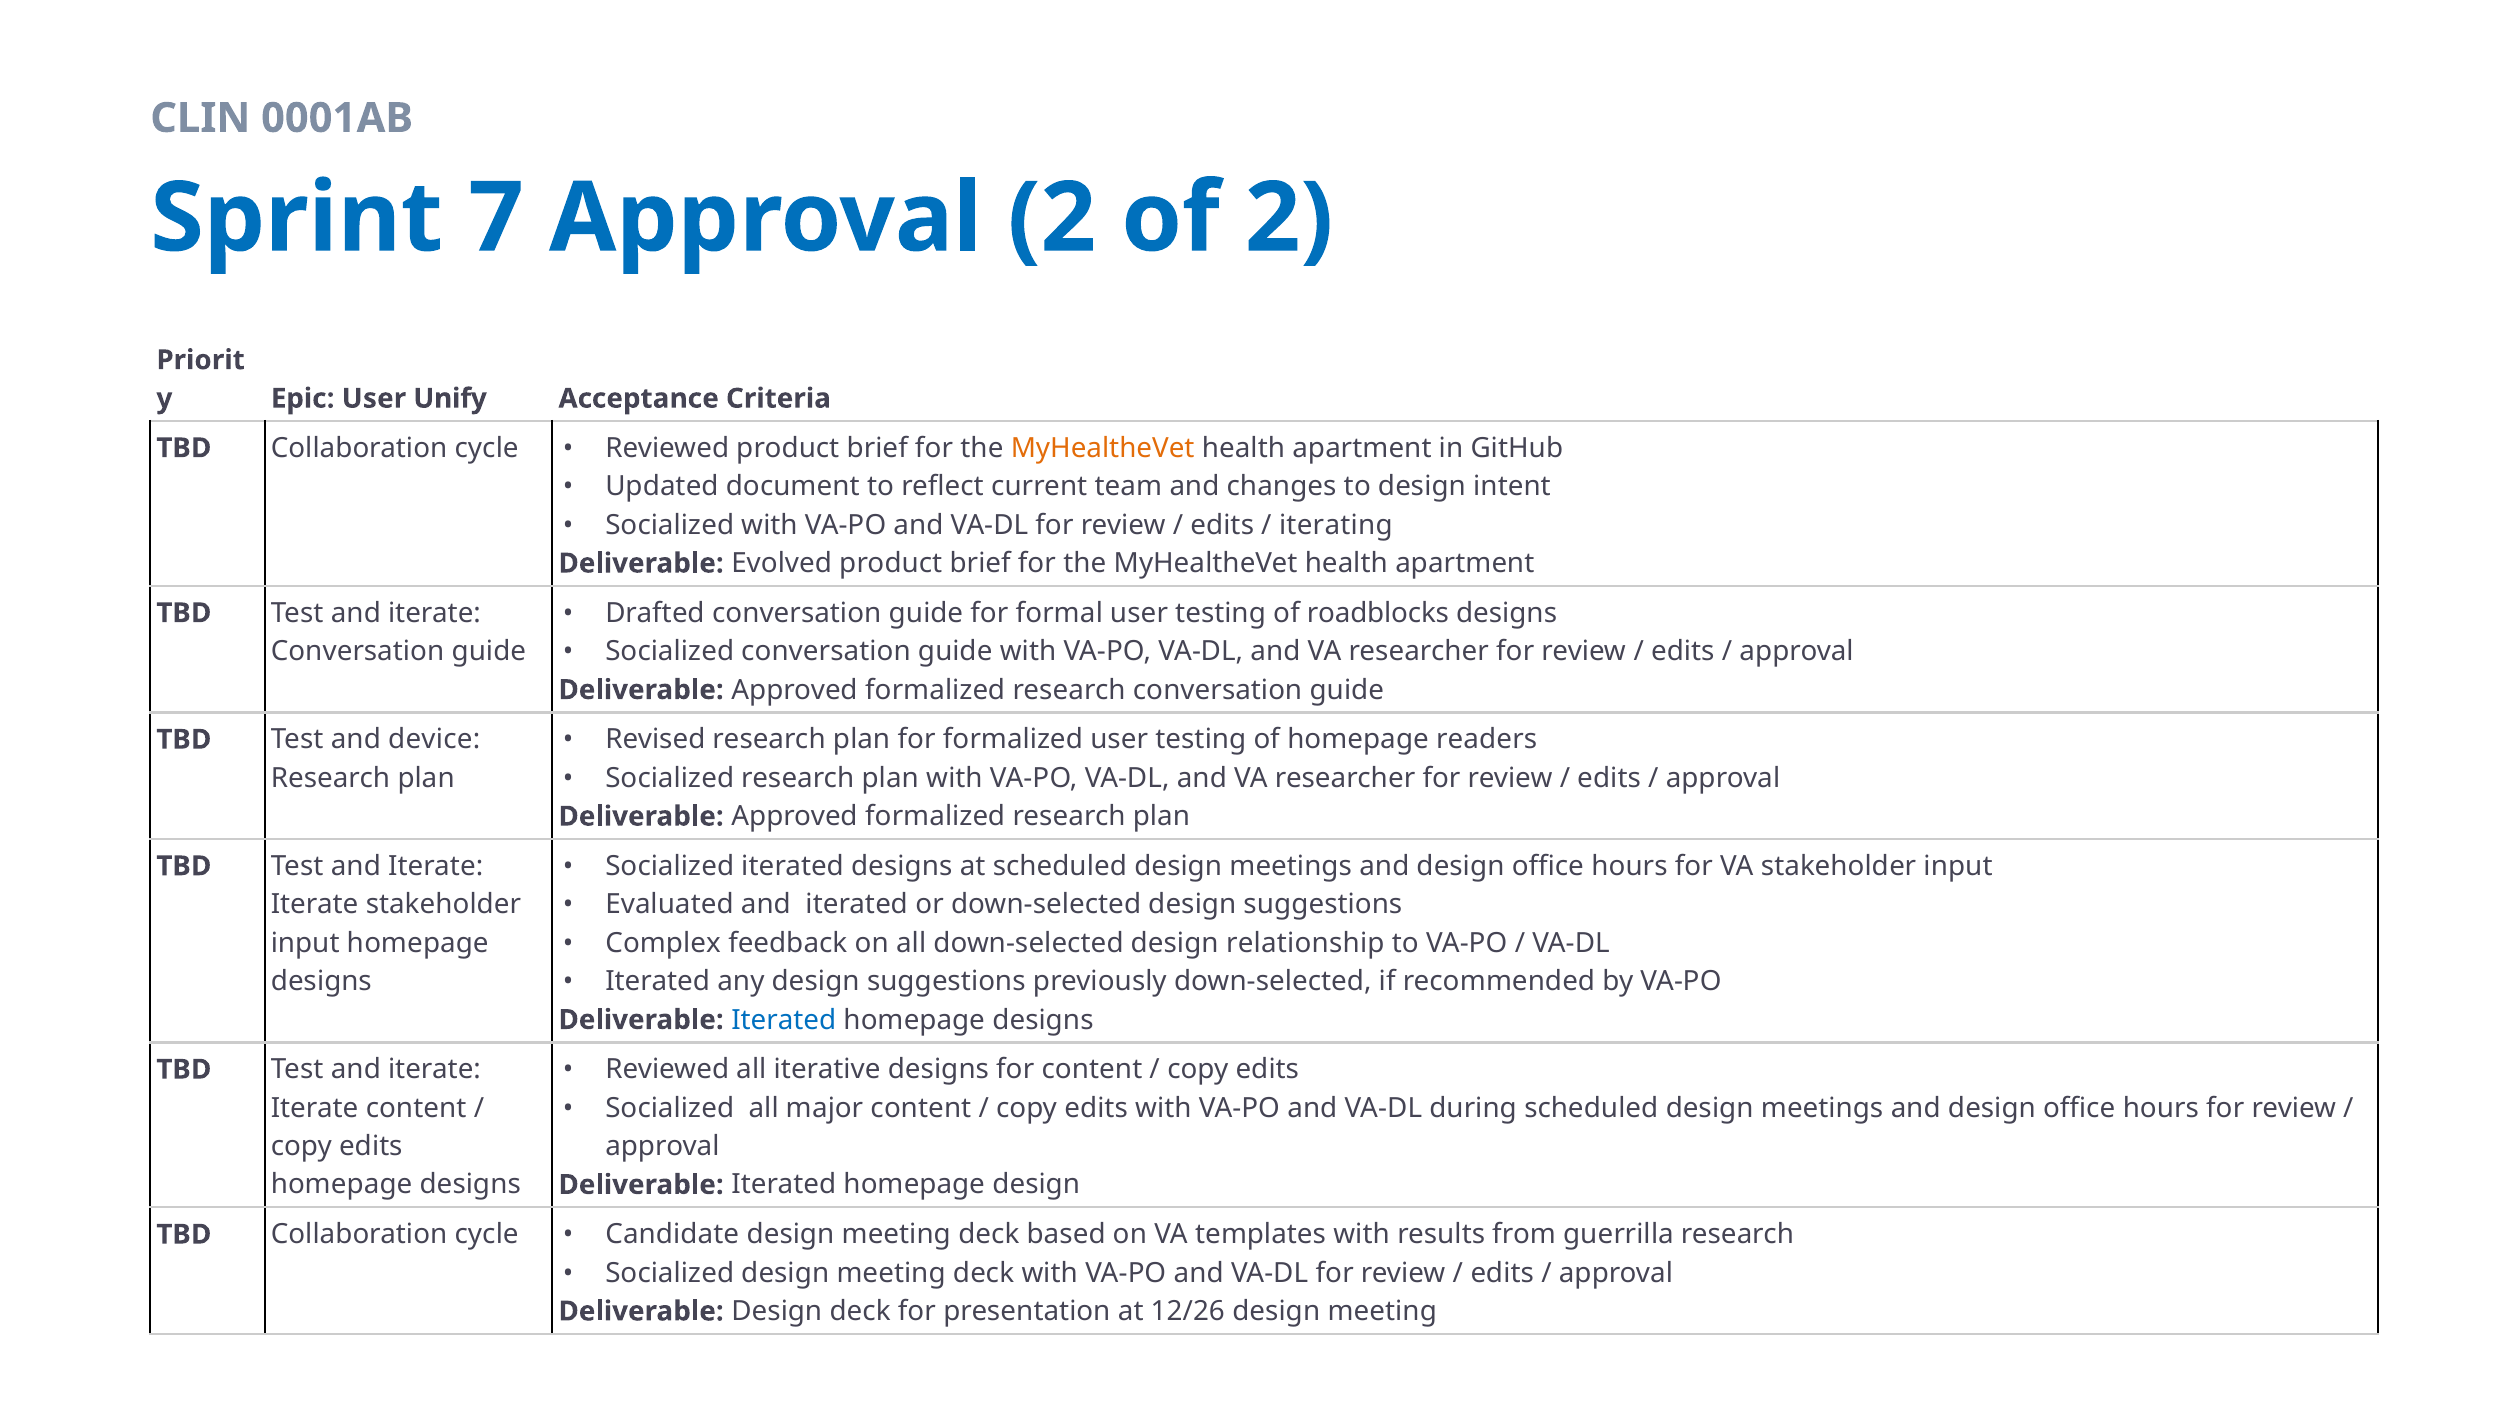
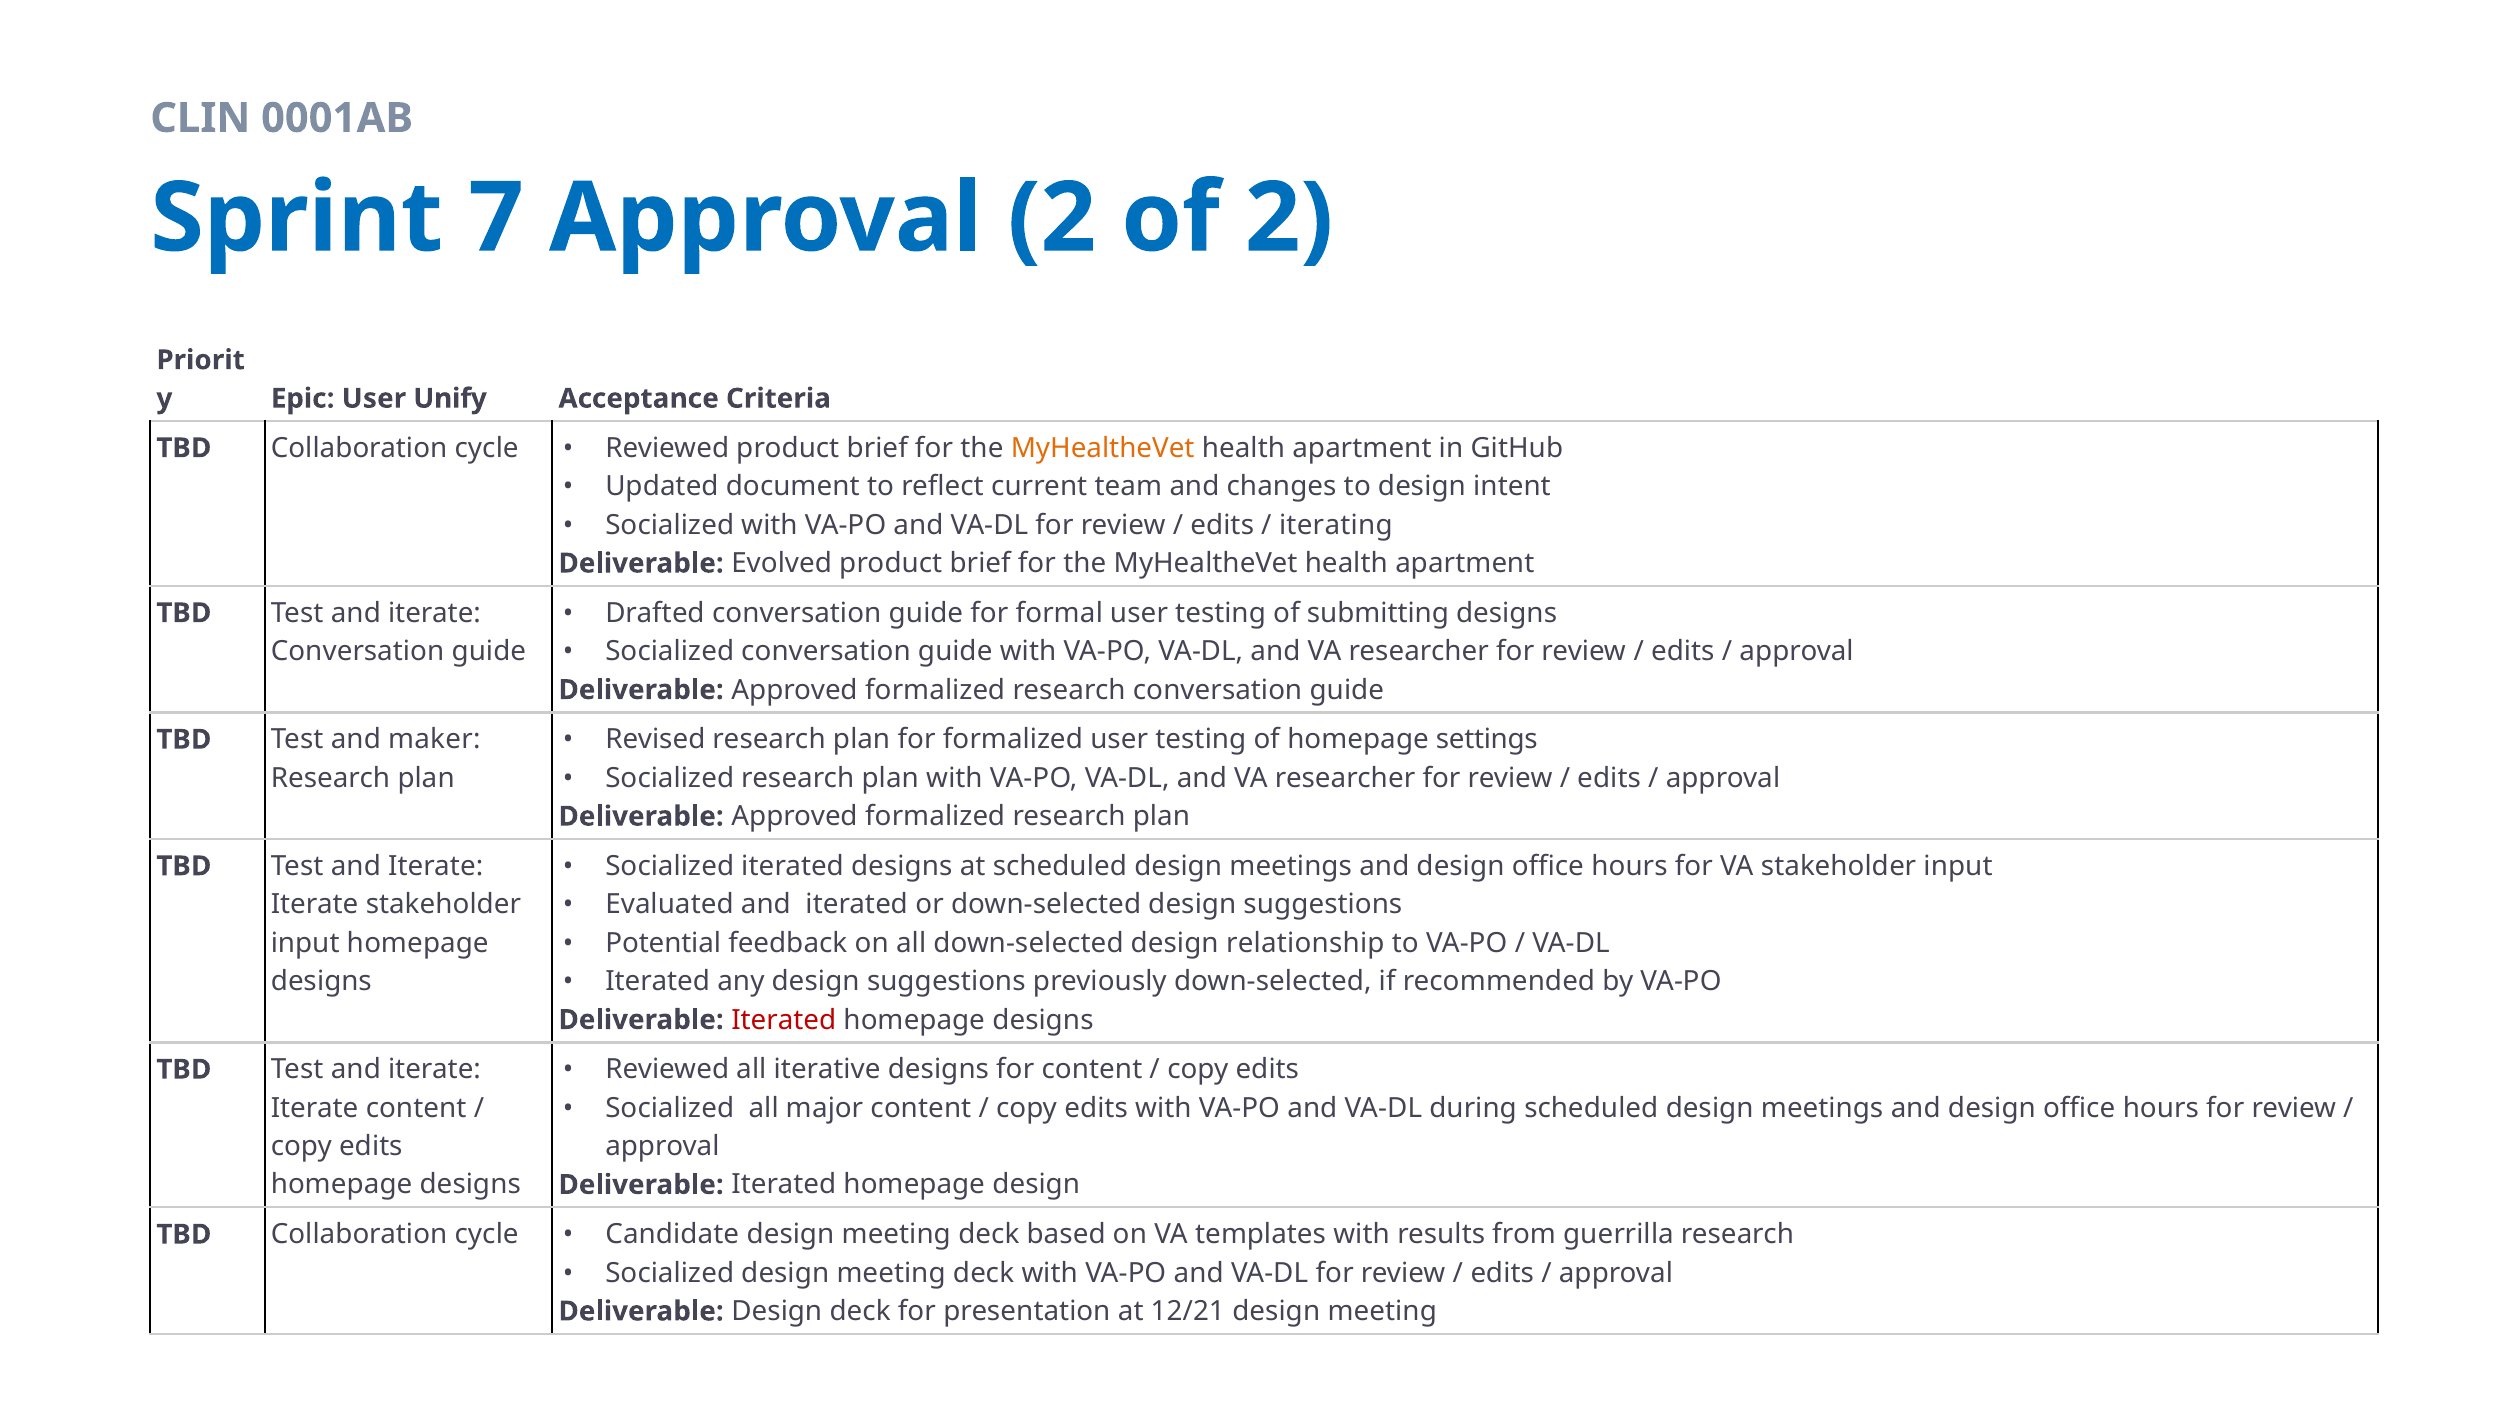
roadblocks: roadblocks -> submitting
readers: readers -> settings
device: device -> maker
Complex: Complex -> Potential
Iterated at (784, 1020) colour: blue -> red
12/26: 12/26 -> 12/21
